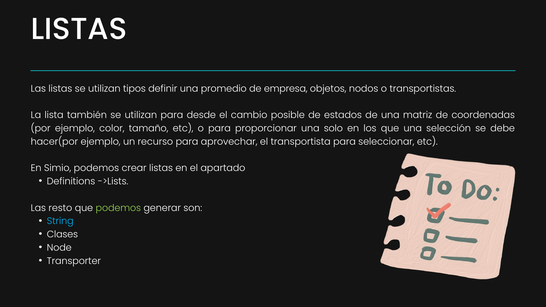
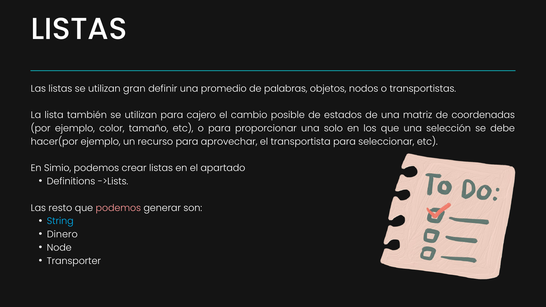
tipos: tipos -> gran
empresa: empresa -> palabras
desde: desde -> cajero
podemos at (118, 208) colour: light green -> pink
Clases: Clases -> Dinero
